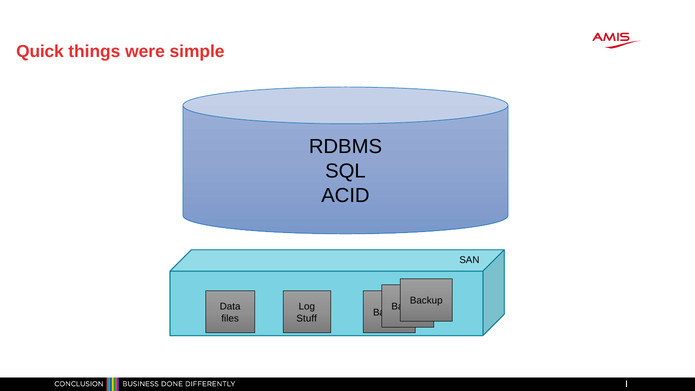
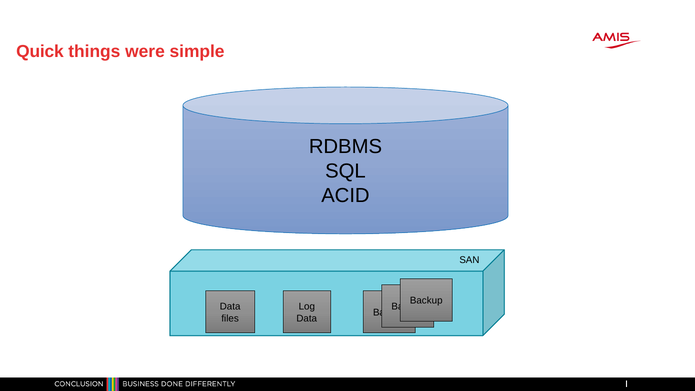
Stuff at (307, 318): Stuff -> Data
